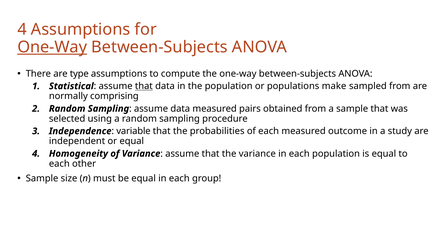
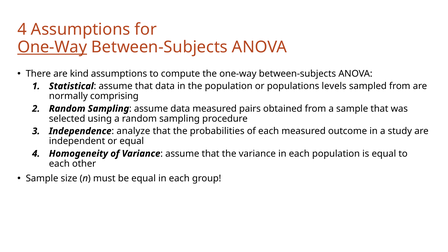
type: type -> kind
that at (144, 86) underline: present -> none
make: make -> levels
variable: variable -> analyze
